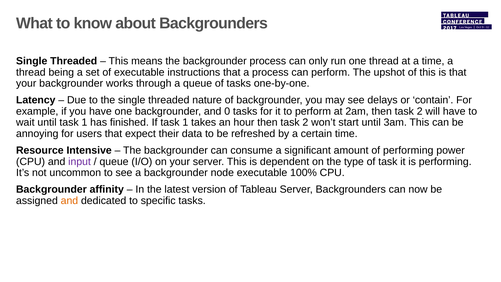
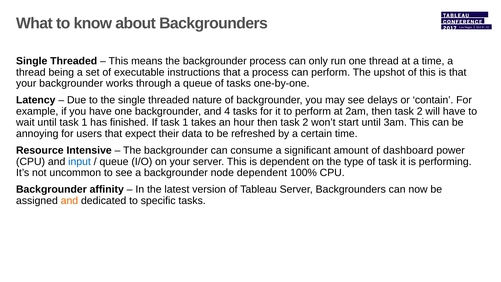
0: 0 -> 4
of performing: performing -> dashboard
input colour: purple -> blue
node executable: executable -> dependent
